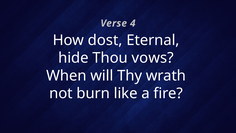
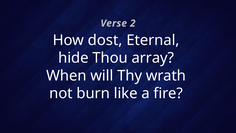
4: 4 -> 2
vows: vows -> array
